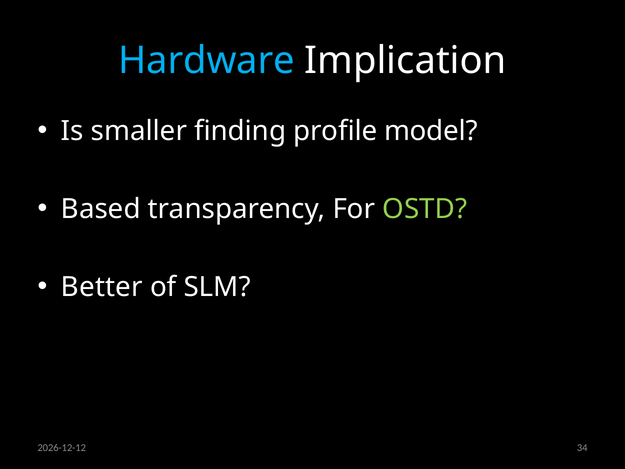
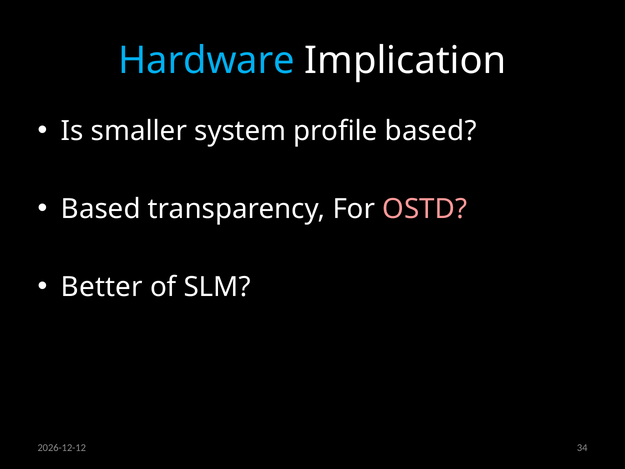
finding: finding -> system
profile model: model -> based
OSTD colour: light green -> pink
